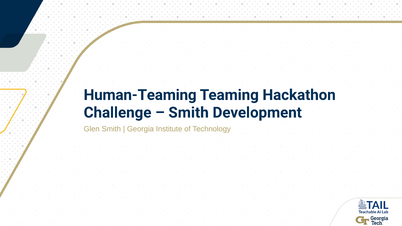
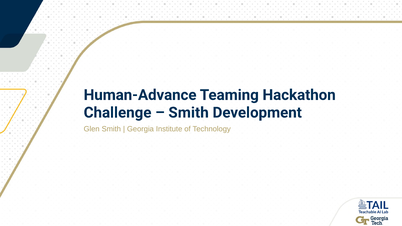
Human-Teaming: Human-Teaming -> Human-Advance
